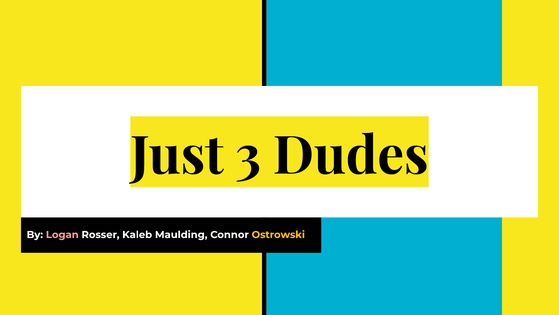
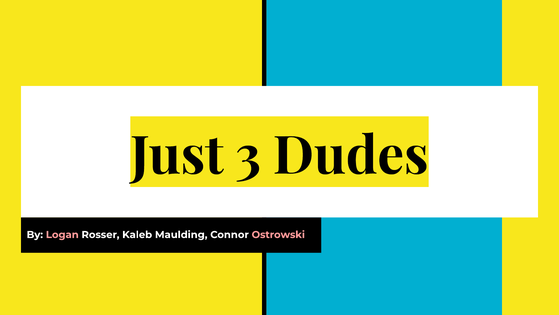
Ostrowski colour: yellow -> pink
